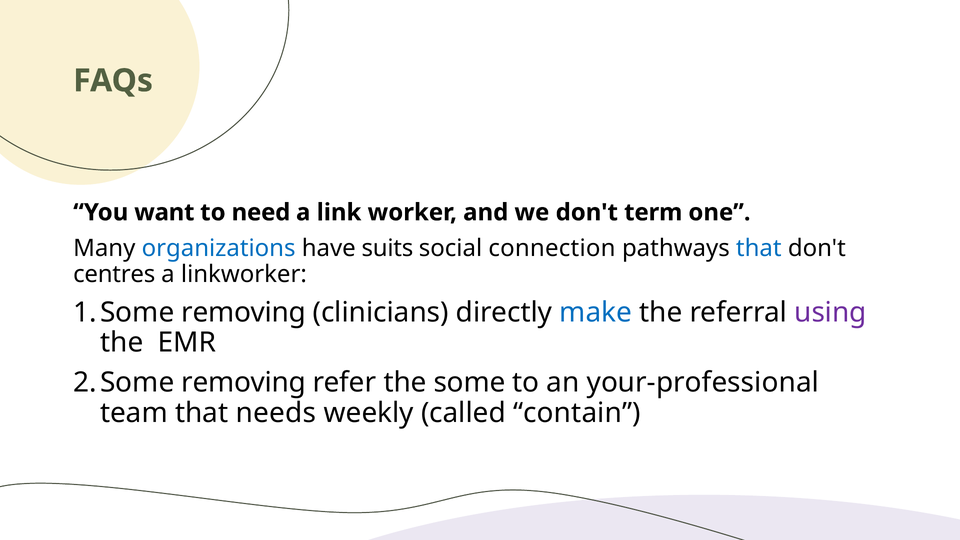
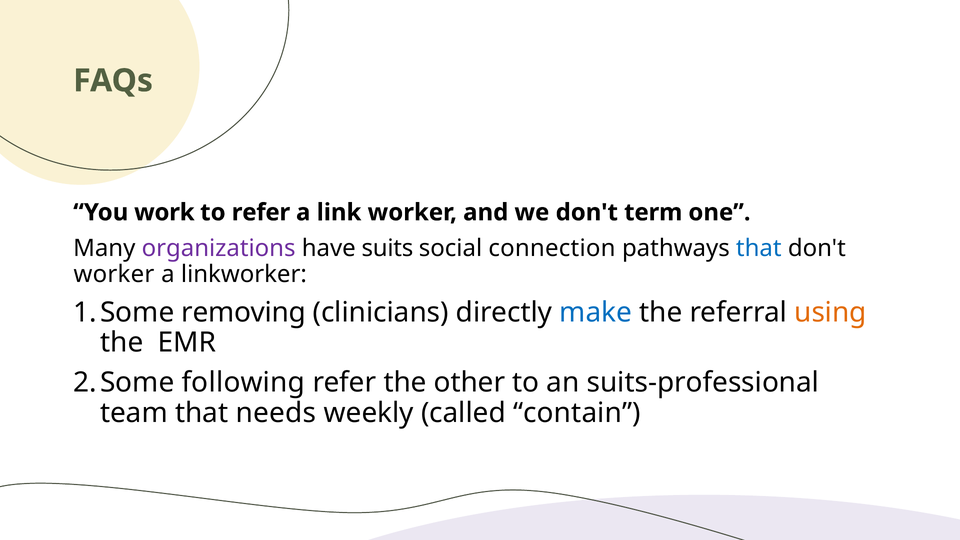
want: want -> work
to need: need -> refer
organizations colour: blue -> purple
centres at (114, 274): centres -> worker
using colour: purple -> orange
removing at (244, 383): removing -> following
some: some -> other
your-professional: your-professional -> suits-professional
